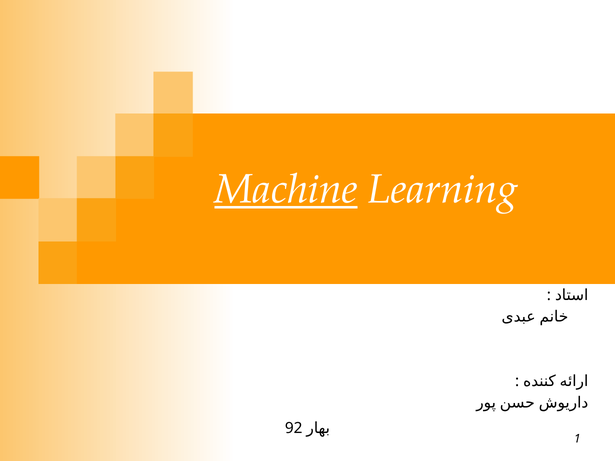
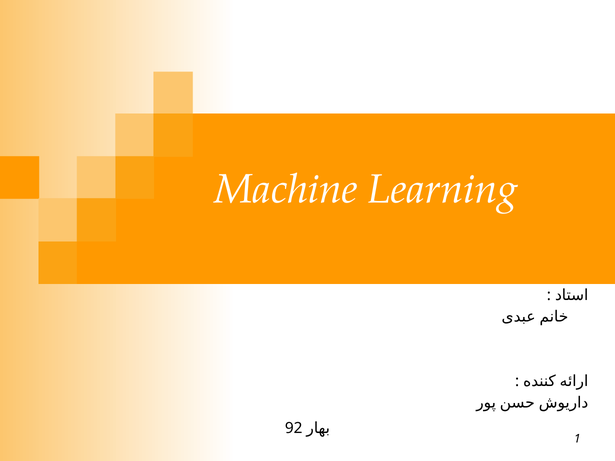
Machine underline: present -> none
